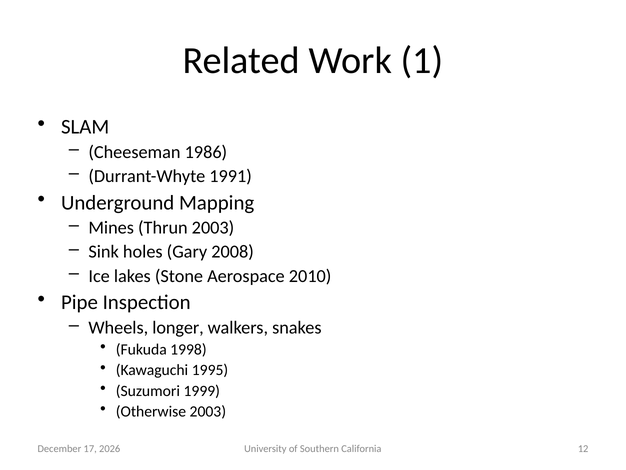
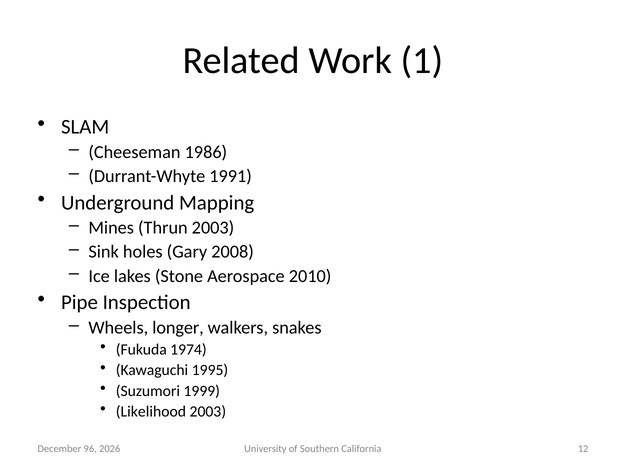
1998: 1998 -> 1974
Otherwise: Otherwise -> Likelihood
17: 17 -> 96
